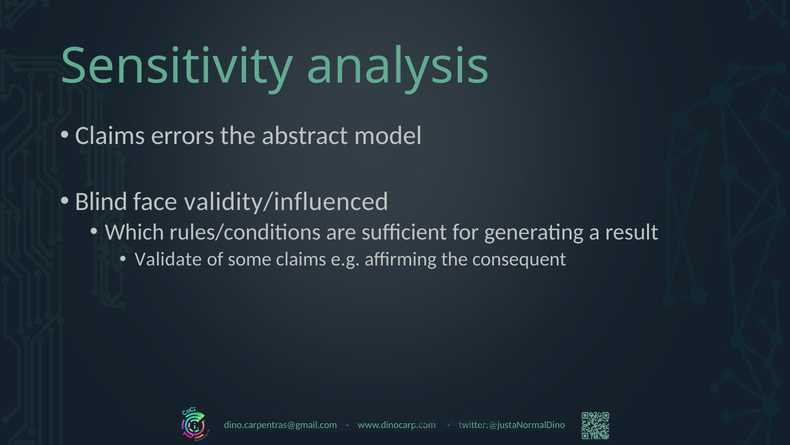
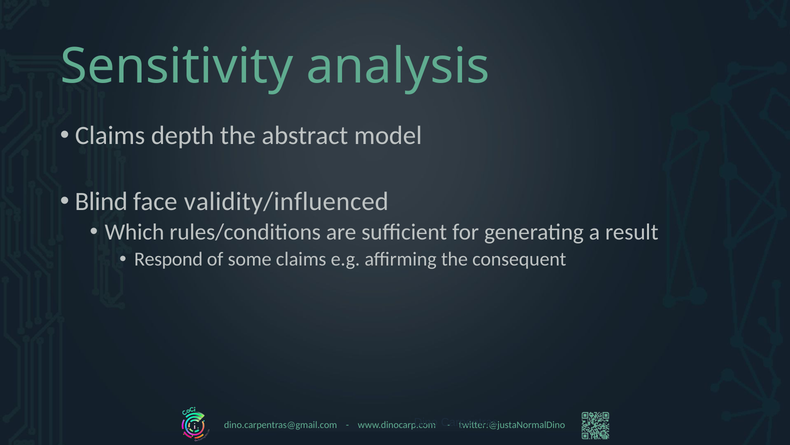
errors: errors -> depth
Validate: Validate -> Respond
